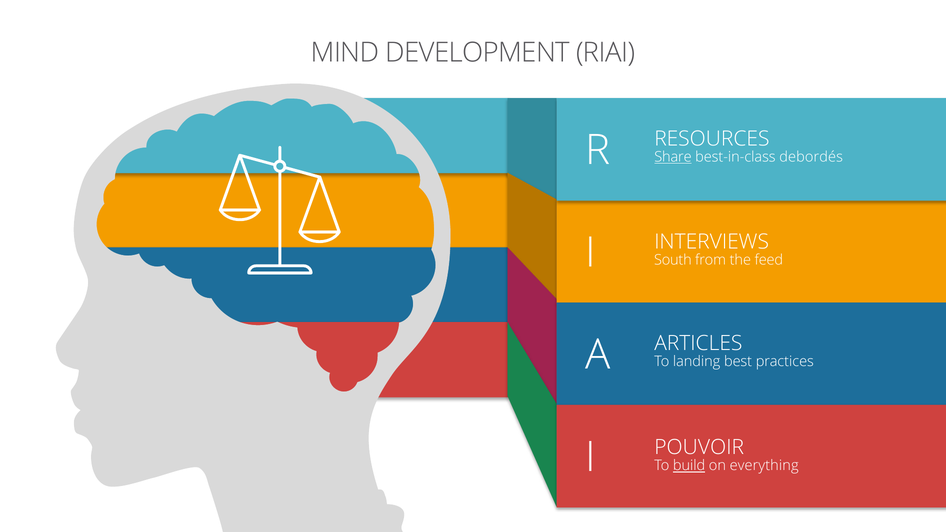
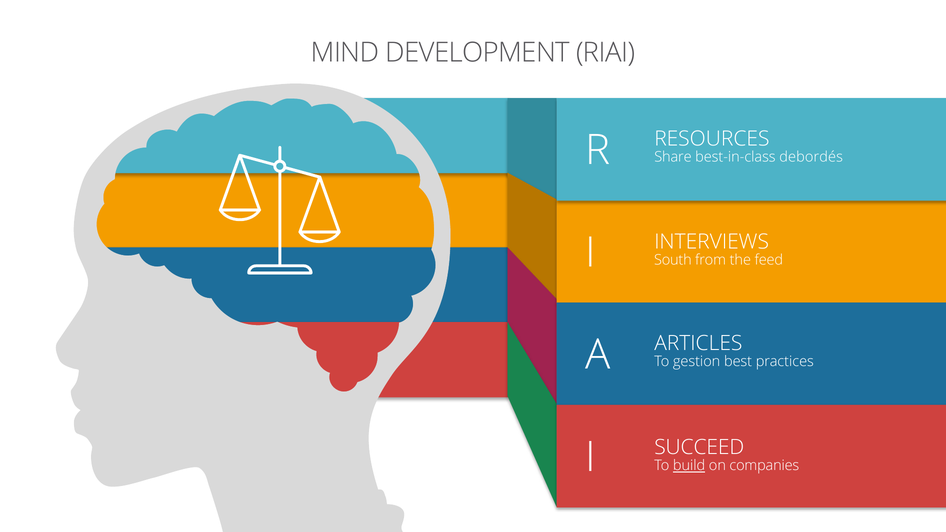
Share underline: present -> none
landing: landing -> gestion
POUVOIR: POUVOIR -> SUCCEED
everything: everything -> companies
